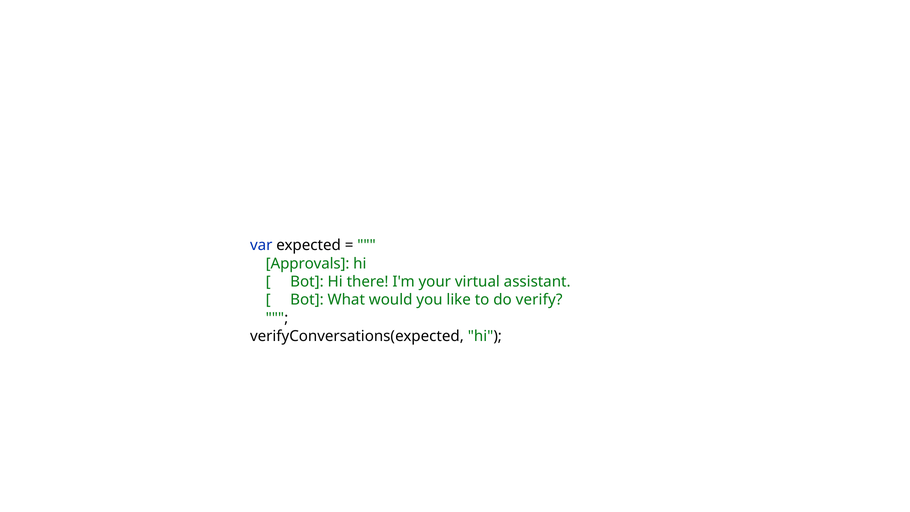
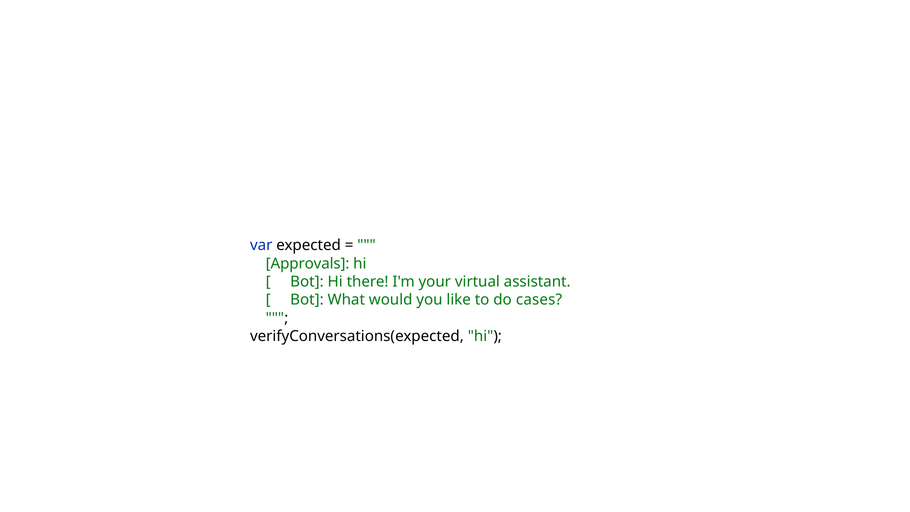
verify: verify -> cases
